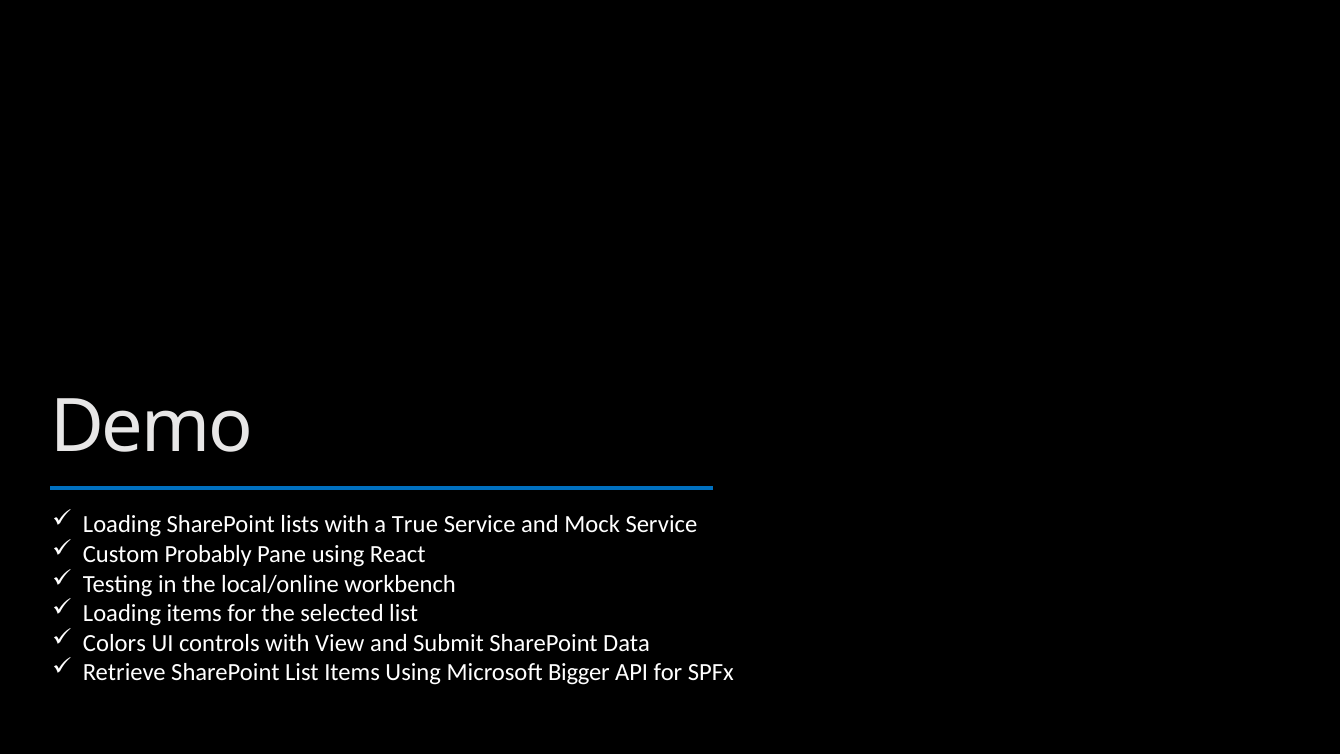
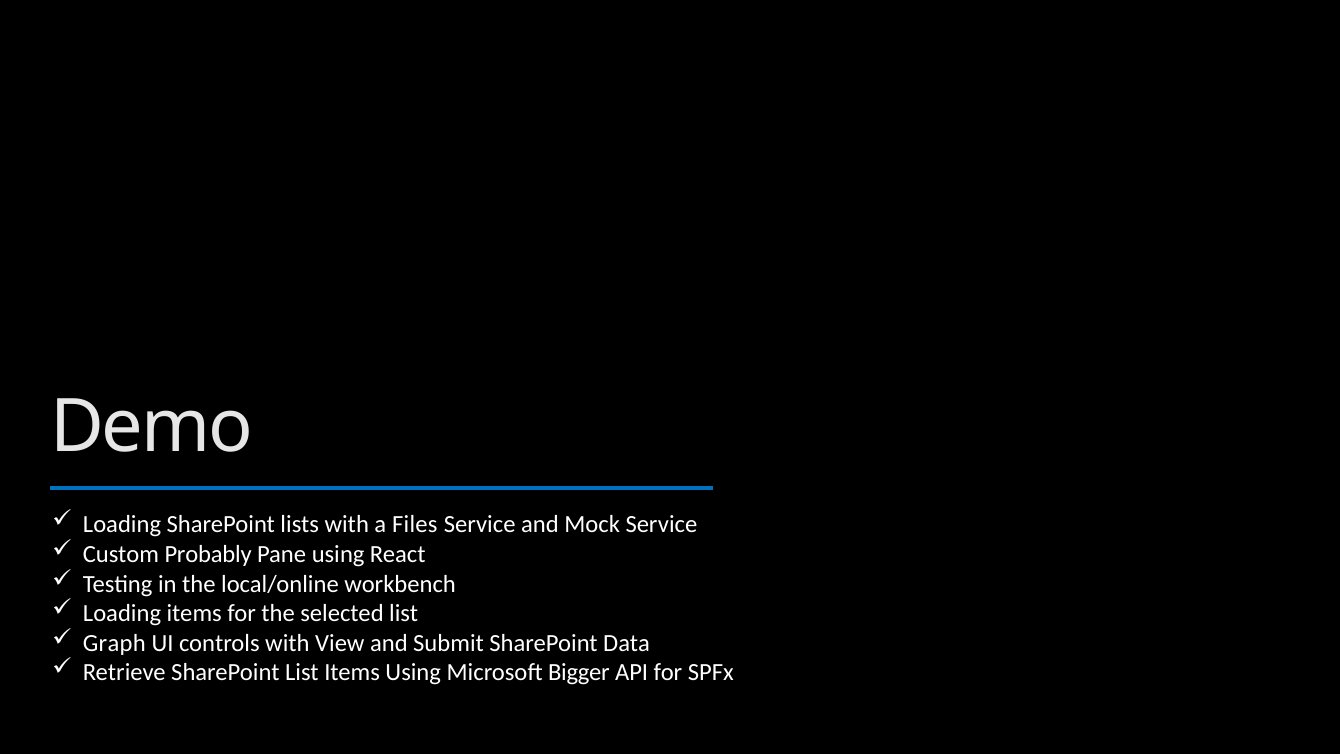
True: True -> Files
Colors: Colors -> Graph
